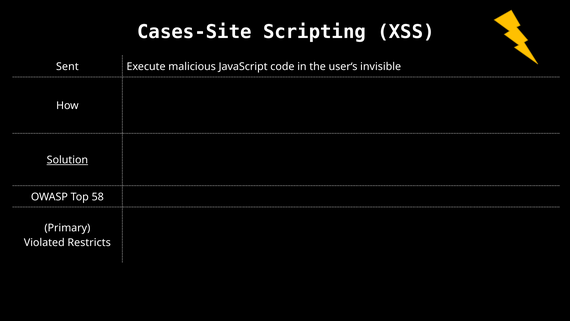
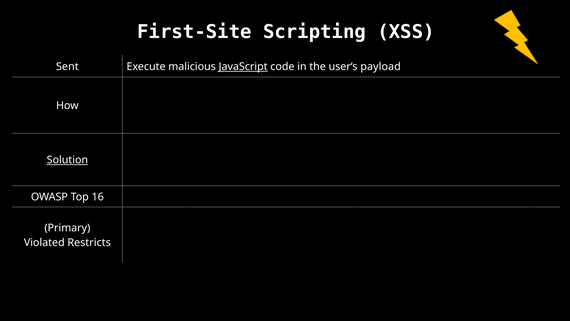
Cases-Site: Cases-Site -> First-Site
JavaScript underline: none -> present
invisible: invisible -> payload
58: 58 -> 16
